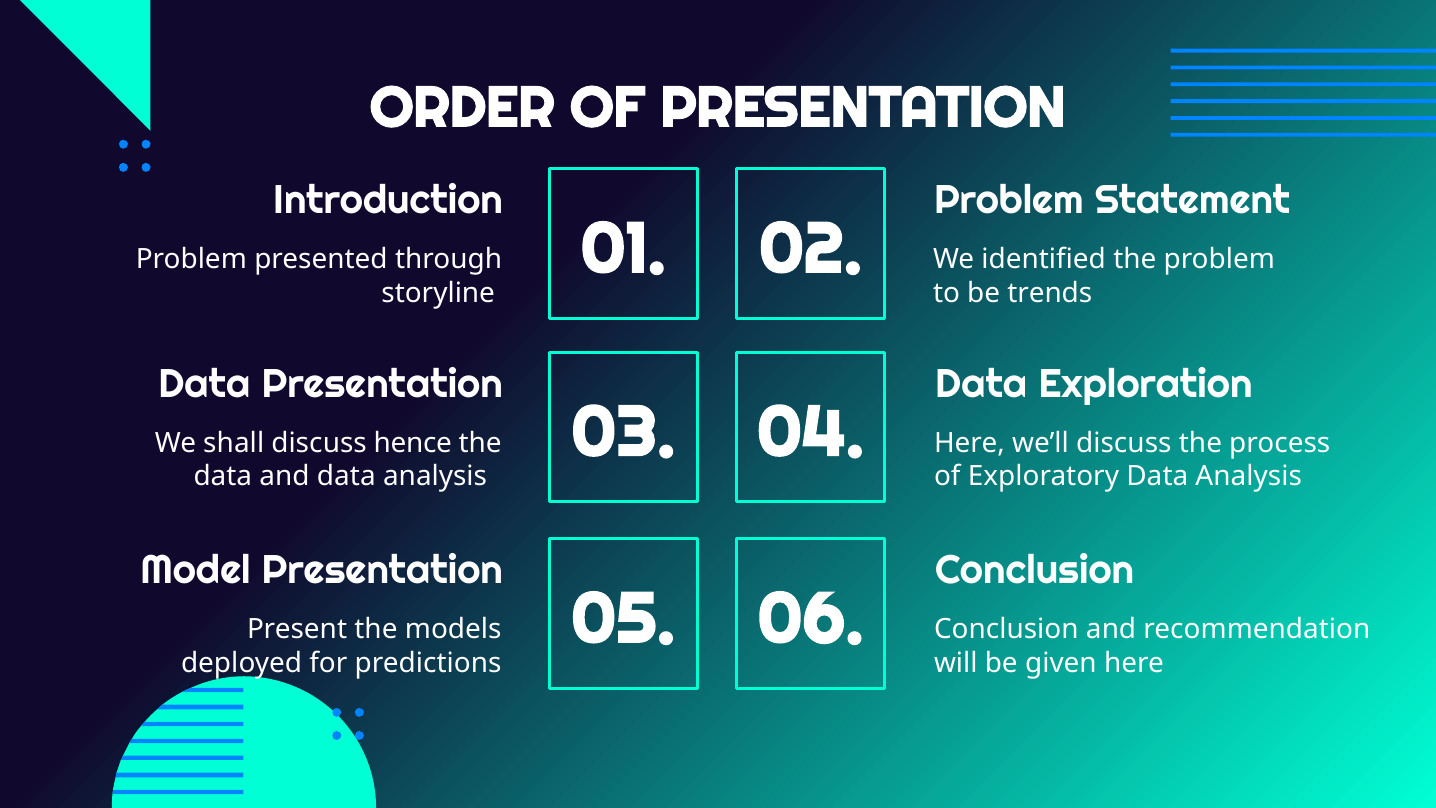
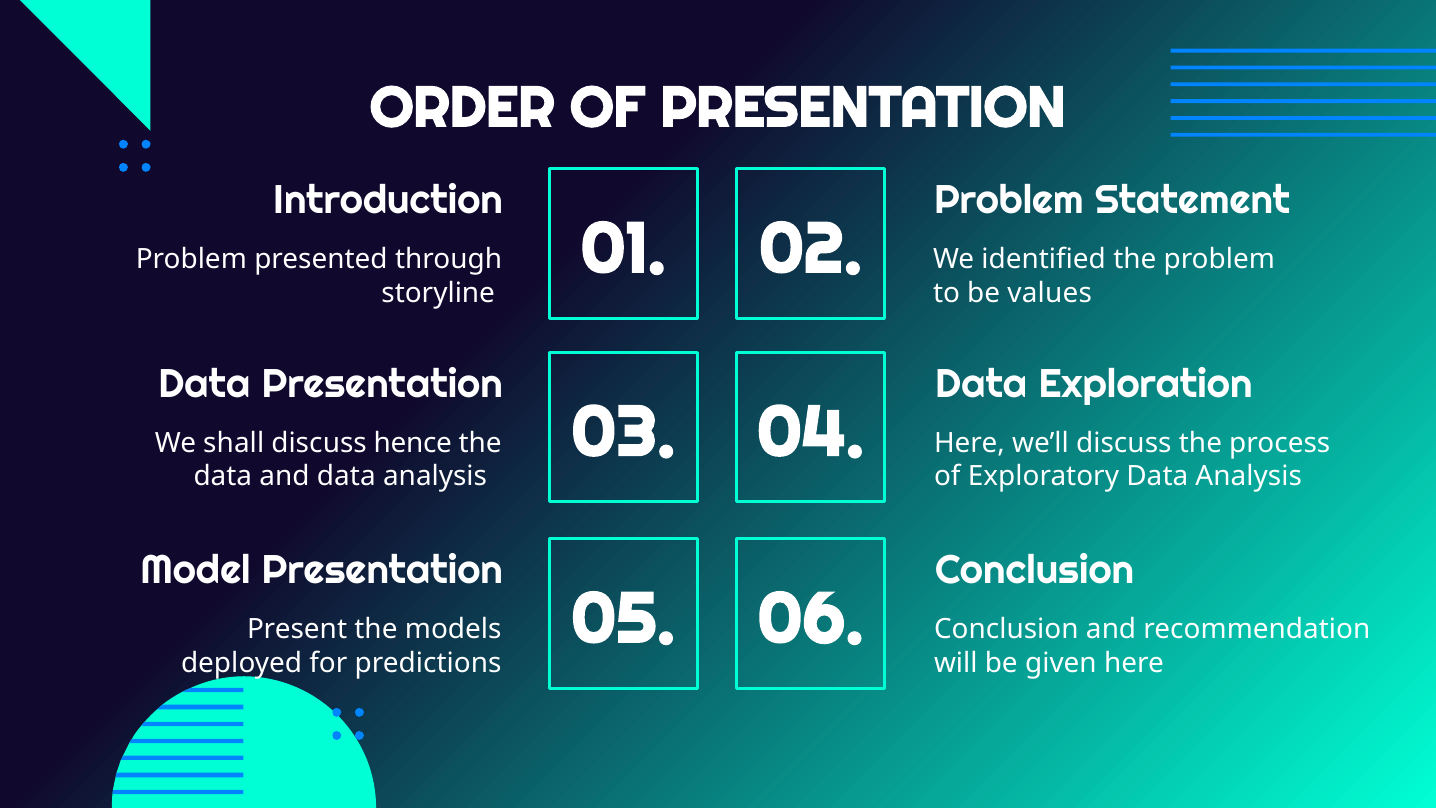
trends: trends -> values
